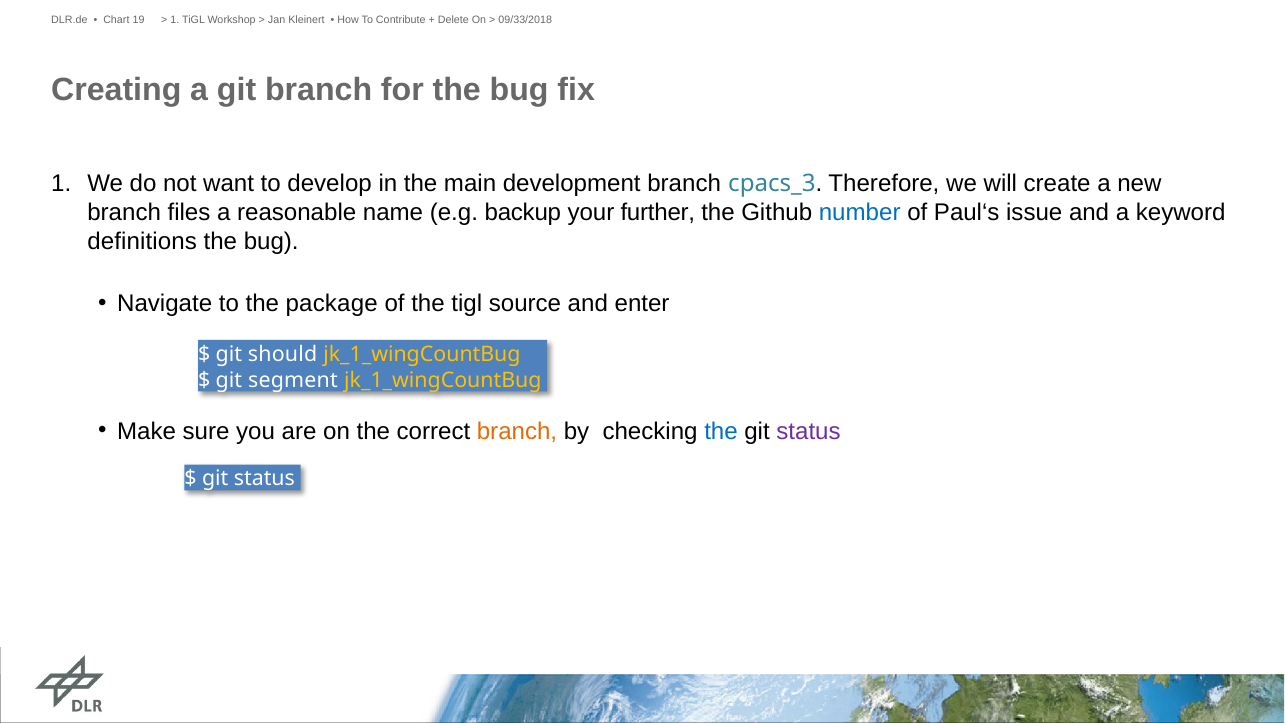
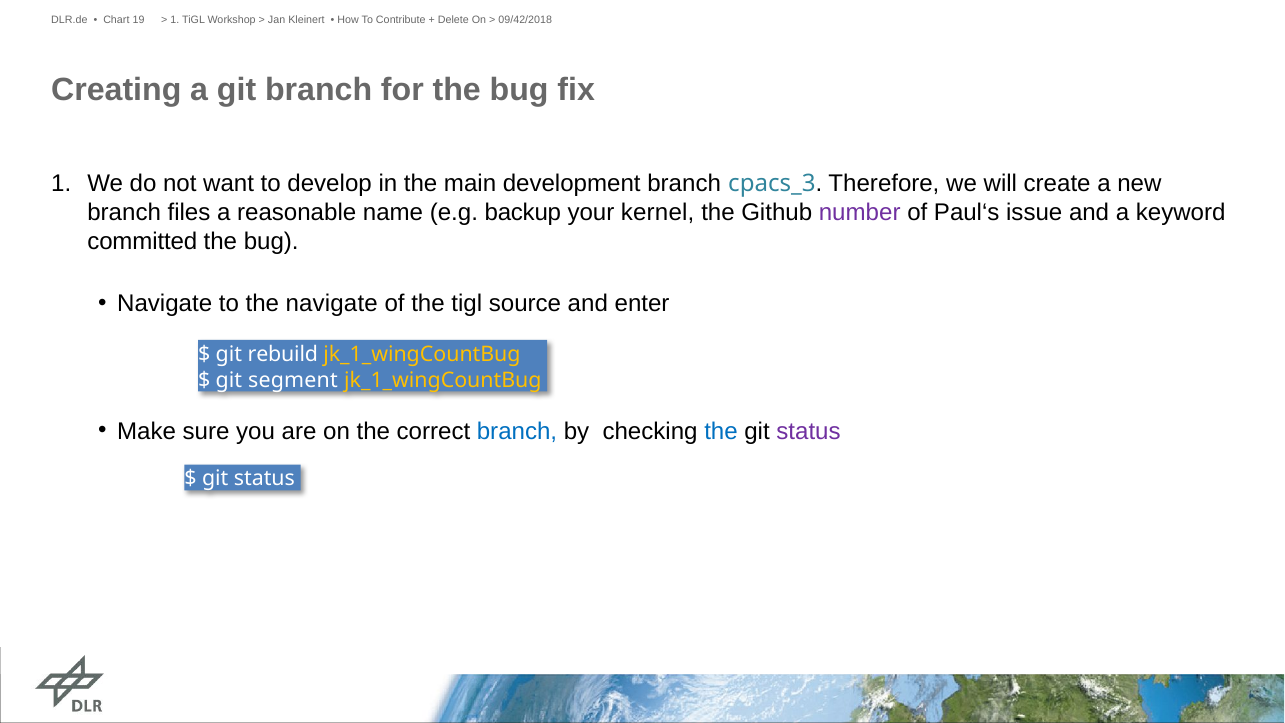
09/33/2018: 09/33/2018 -> 09/42/2018
further: further -> kernel
number colour: blue -> purple
definitions: definitions -> committed
the package: package -> navigate
should: should -> rebuild
branch at (517, 431) colour: orange -> blue
